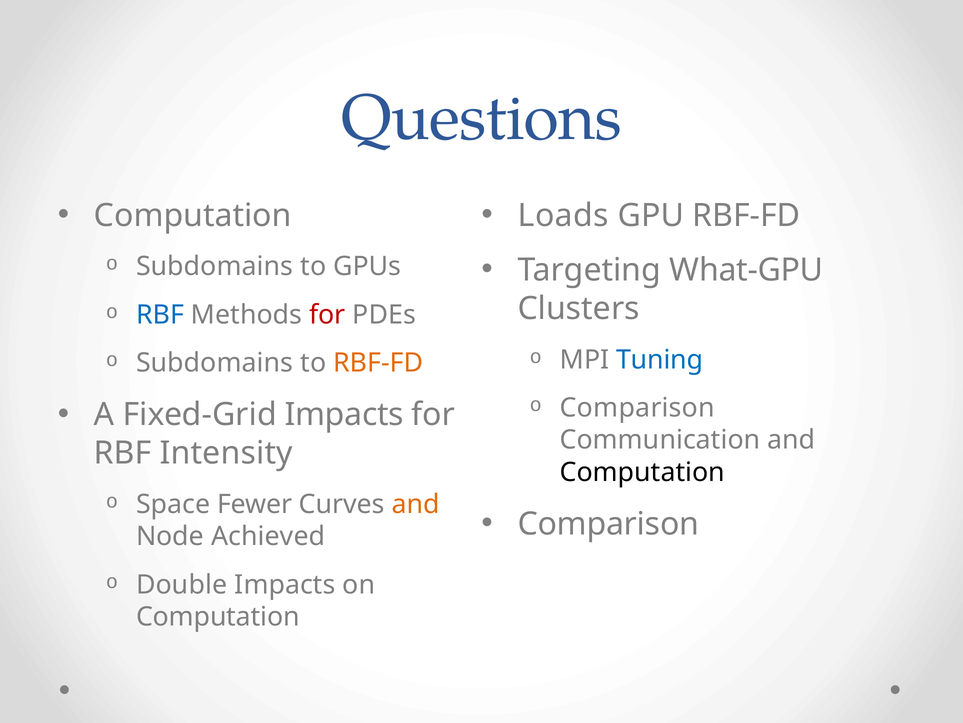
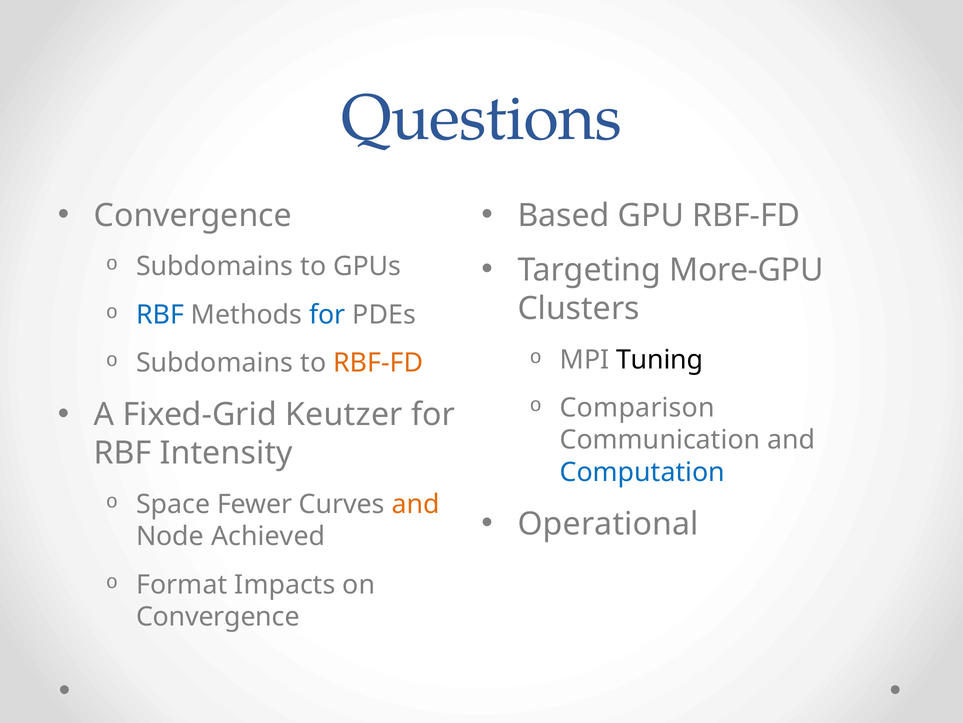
Computation at (193, 215): Computation -> Convergence
Loads: Loads -> Based
What-GPU: What-GPU -> More-GPU
for at (327, 314) colour: red -> blue
Tuning colour: blue -> black
Fixed-Grid Impacts: Impacts -> Keutzer
Computation at (642, 472) colour: black -> blue
Comparison at (608, 524): Comparison -> Operational
Double: Double -> Format
Computation at (218, 616): Computation -> Convergence
